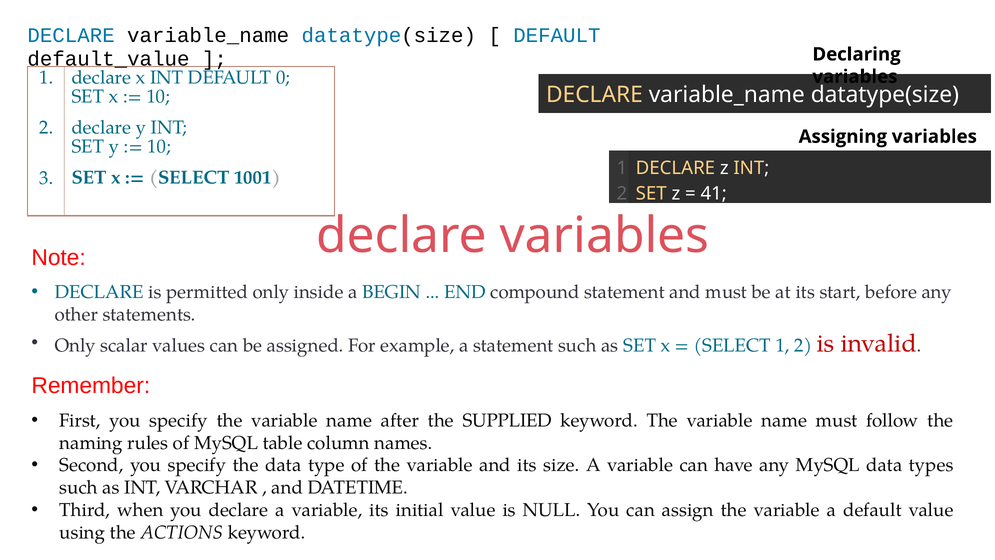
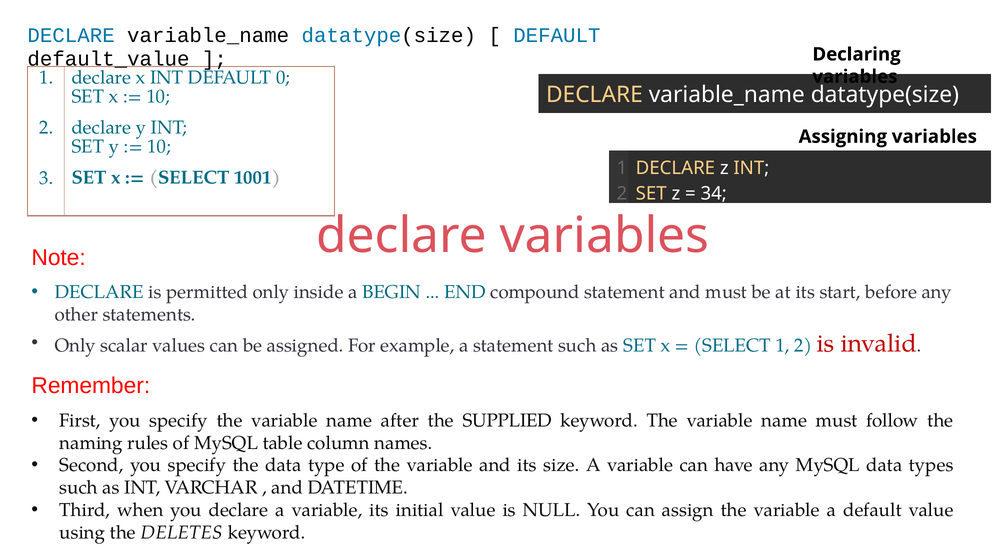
41: 41 -> 34
ACTIONS: ACTIONS -> DELETES
